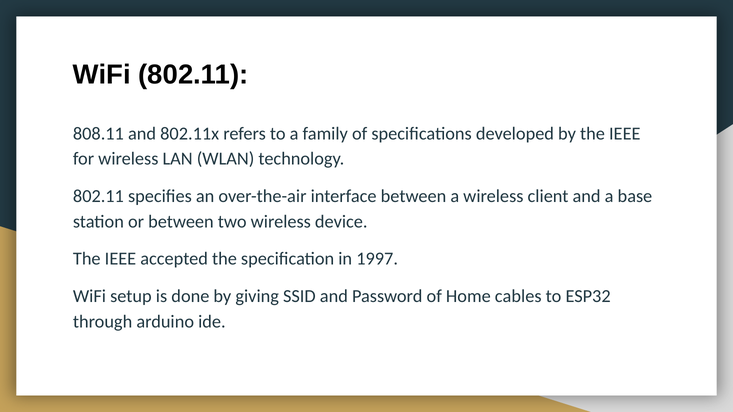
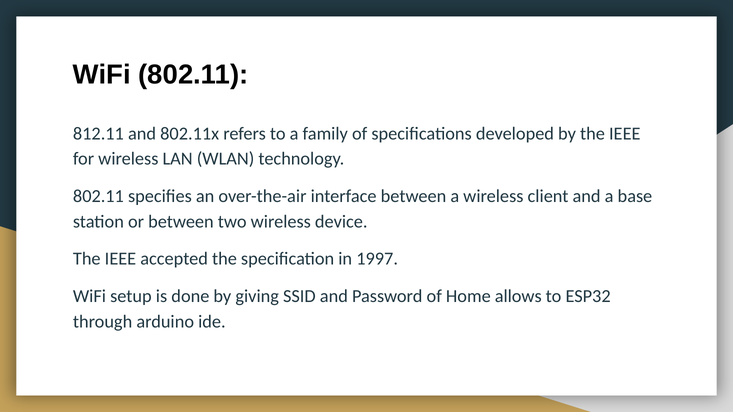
808.11: 808.11 -> 812.11
cables: cables -> allows
